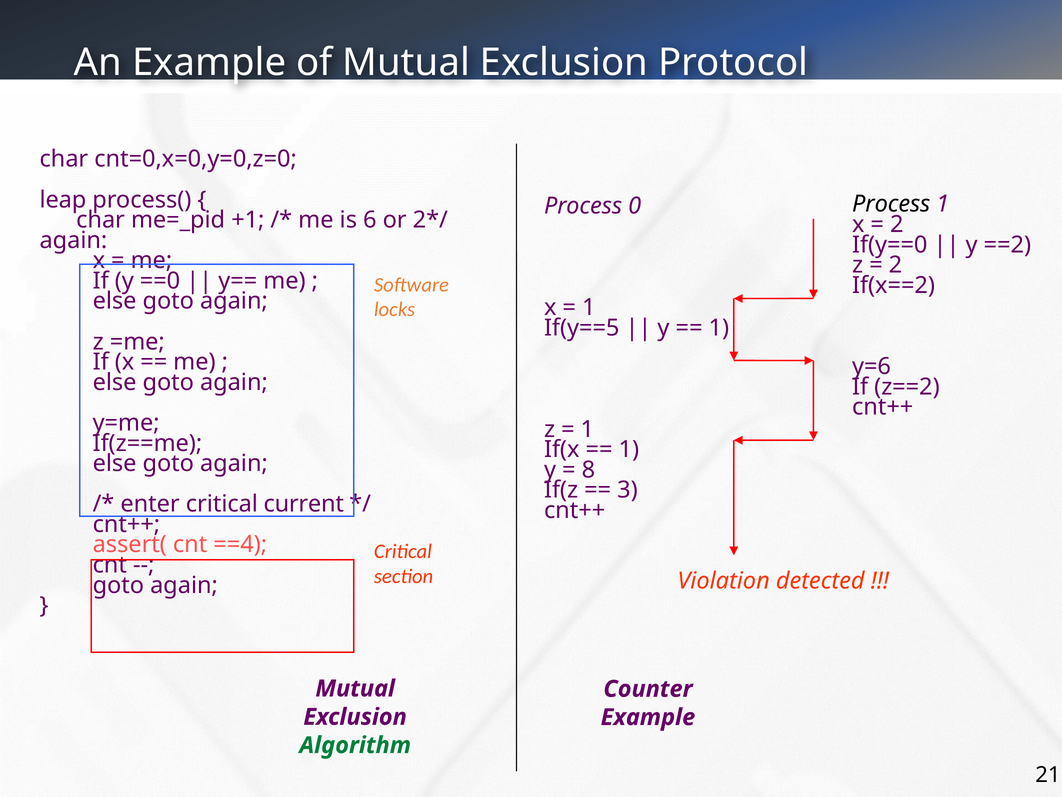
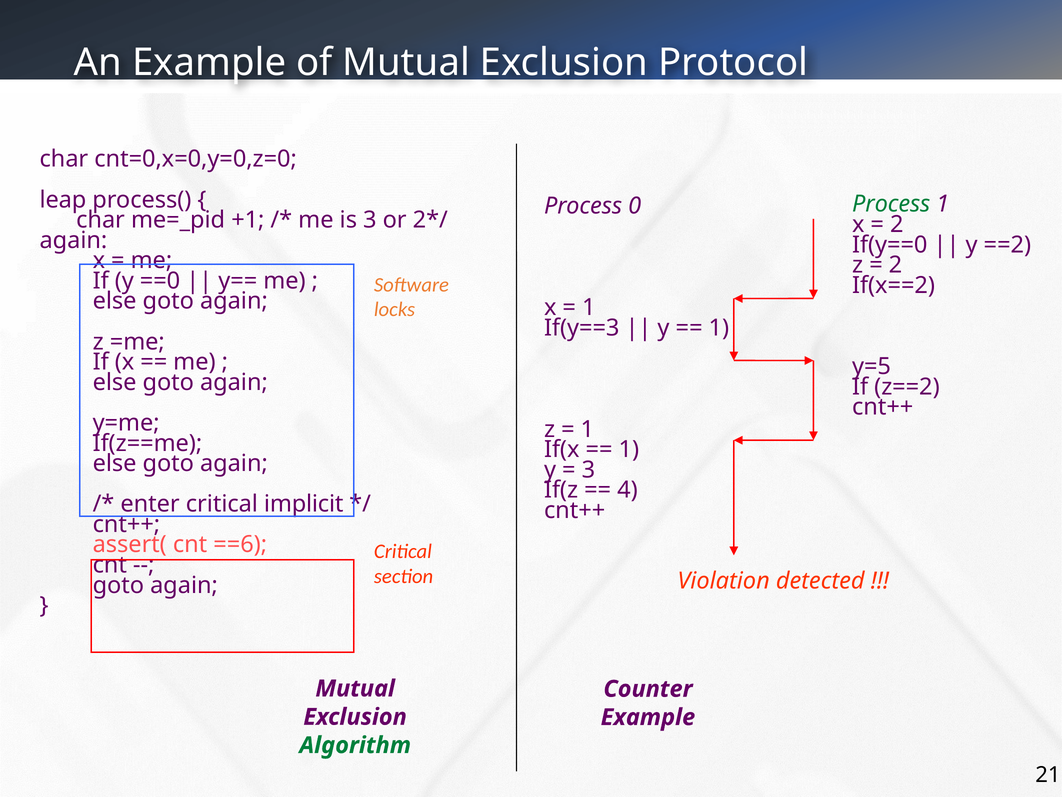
Process at (891, 204) colour: black -> green
is 6: 6 -> 3
If(y==5: If(y==5 -> If(y==3
y=6: y=6 -> y=5
8 at (588, 470): 8 -> 3
3: 3 -> 4
current: current -> implicit
==4: ==4 -> ==6
